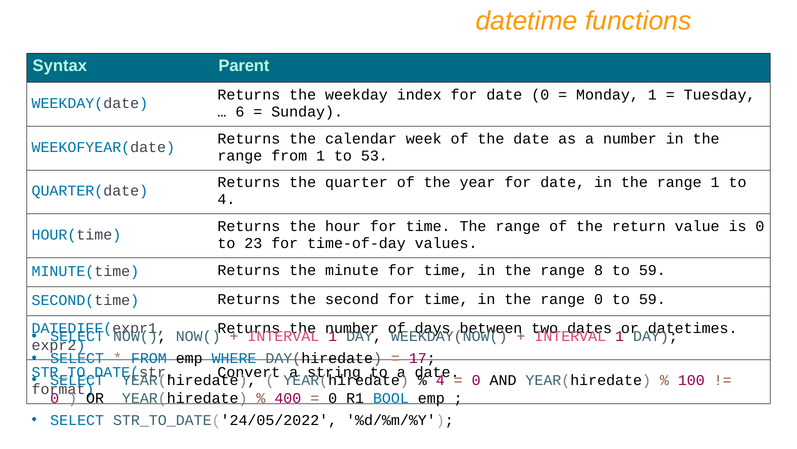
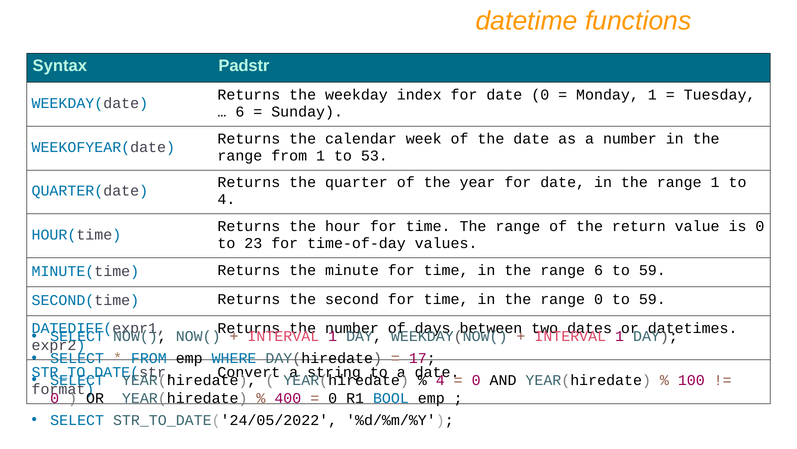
Parent: Parent -> Padstr
range 8: 8 -> 6
